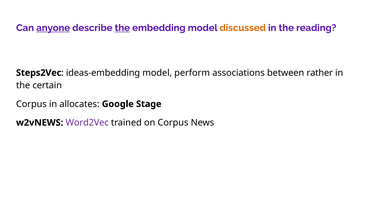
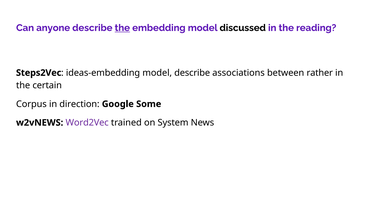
anyone underline: present -> none
discussed colour: orange -> black
model perform: perform -> describe
allocates: allocates -> direction
Stage: Stage -> Some
on Corpus: Corpus -> System
